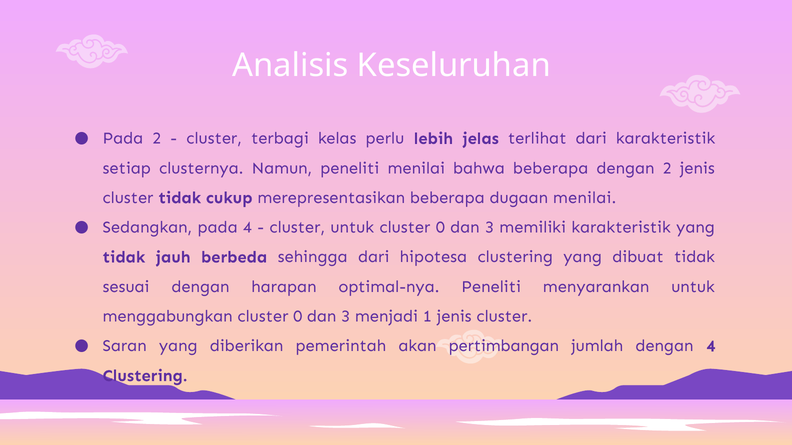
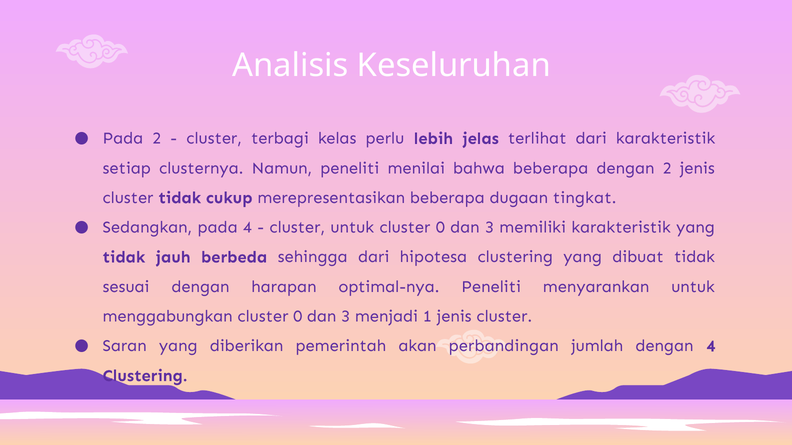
dugaan menilai: menilai -> tingkat
pertimbangan: pertimbangan -> perbandingan
